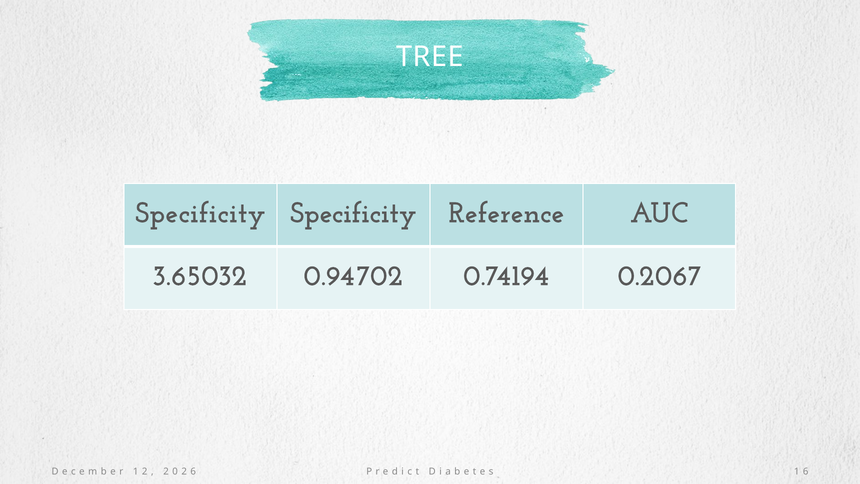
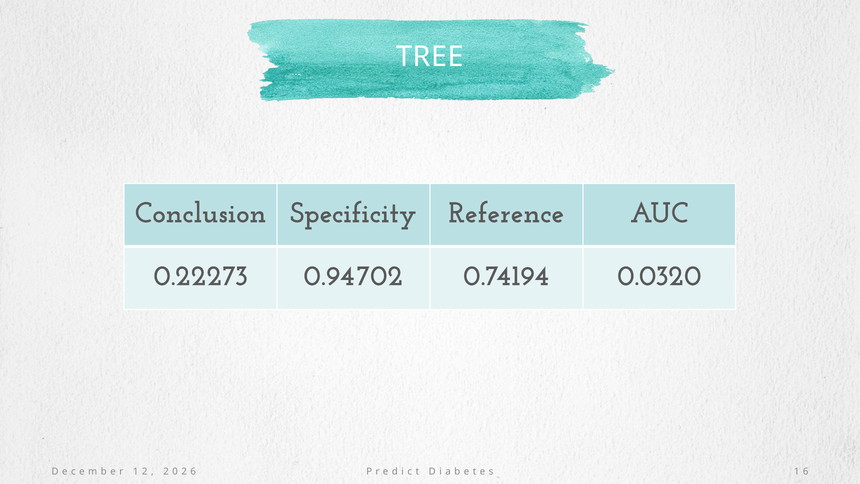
Specificity at (200, 213): Specificity -> Conclusion
3.65032: 3.65032 -> 0.22273
0.2067: 0.2067 -> 0.0320
